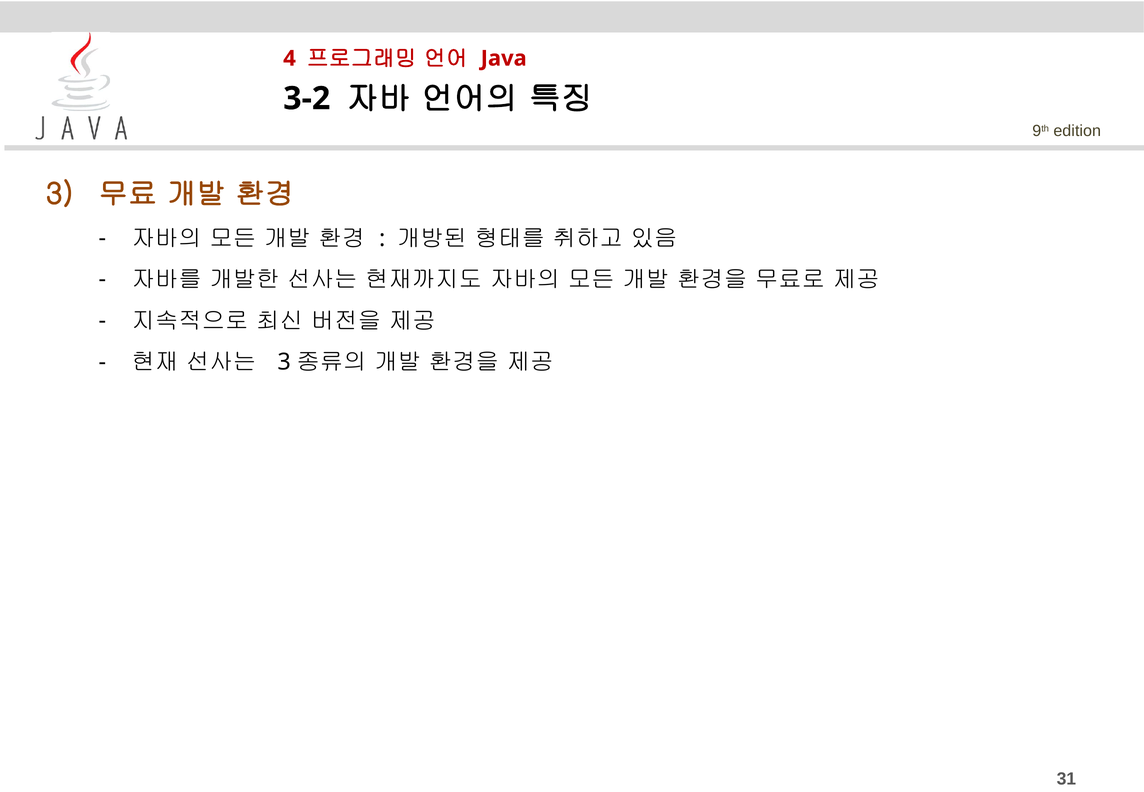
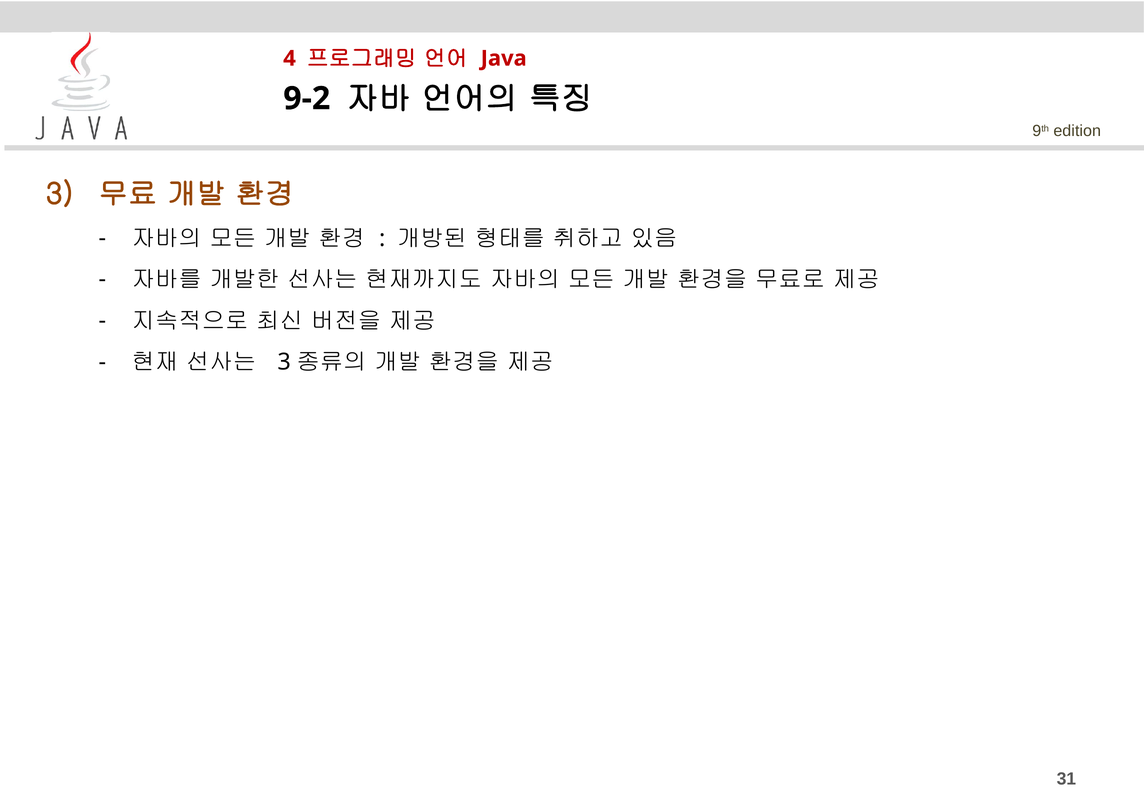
3-2: 3-2 -> 9-2
